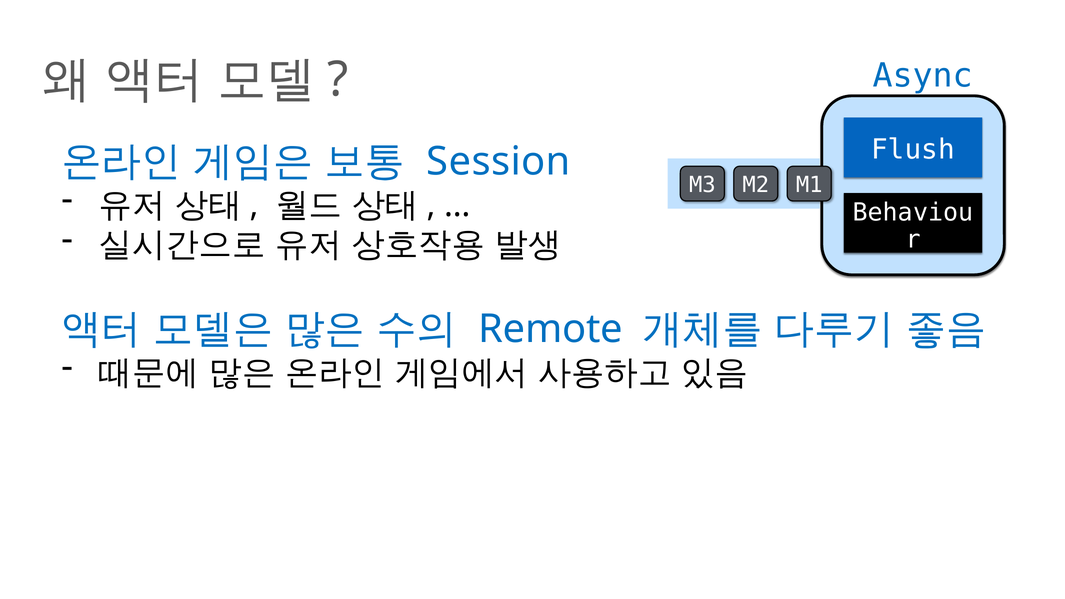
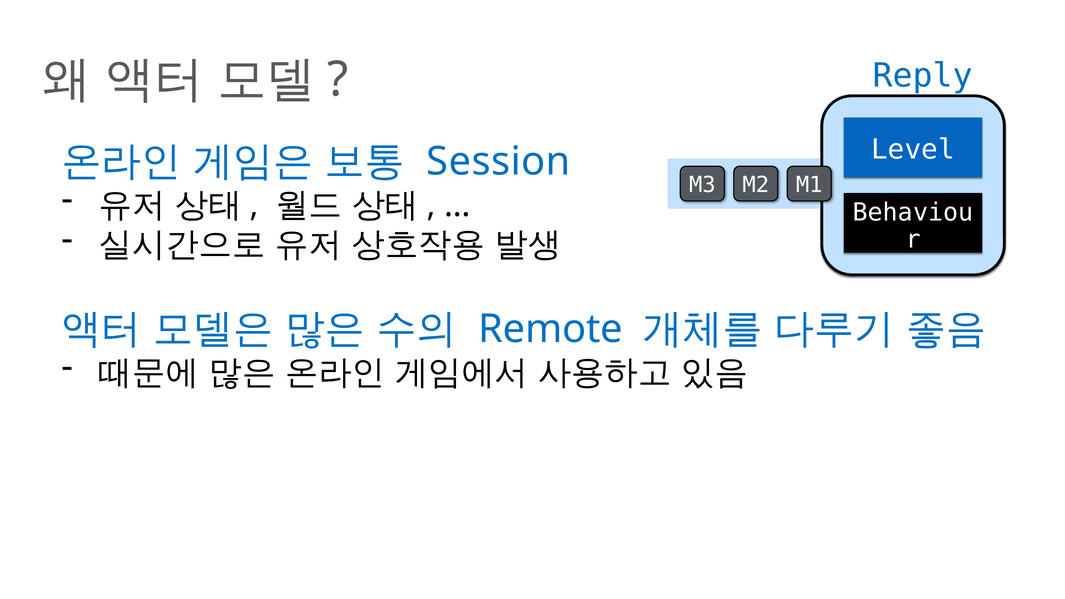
Async: Async -> Reply
Flush: Flush -> Level
